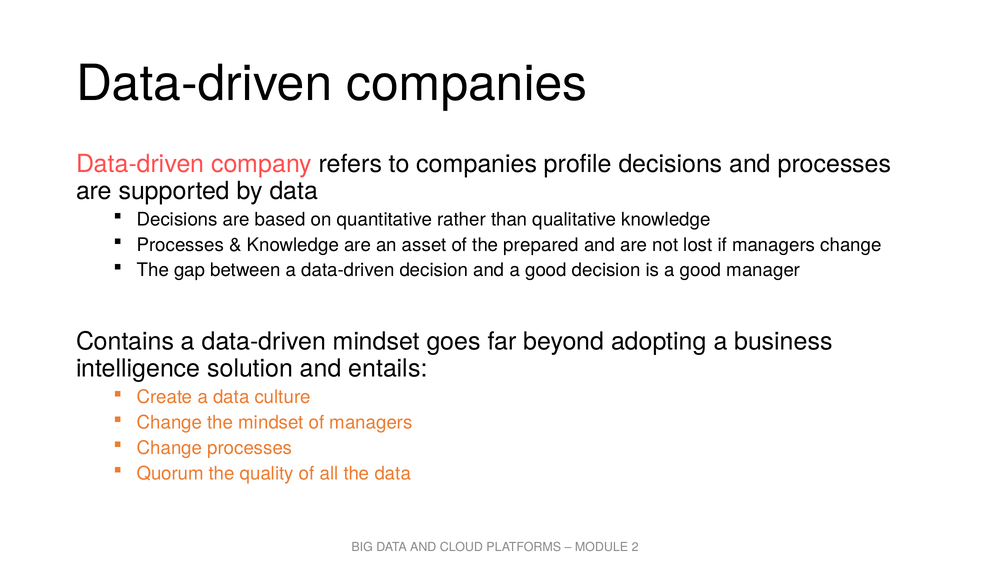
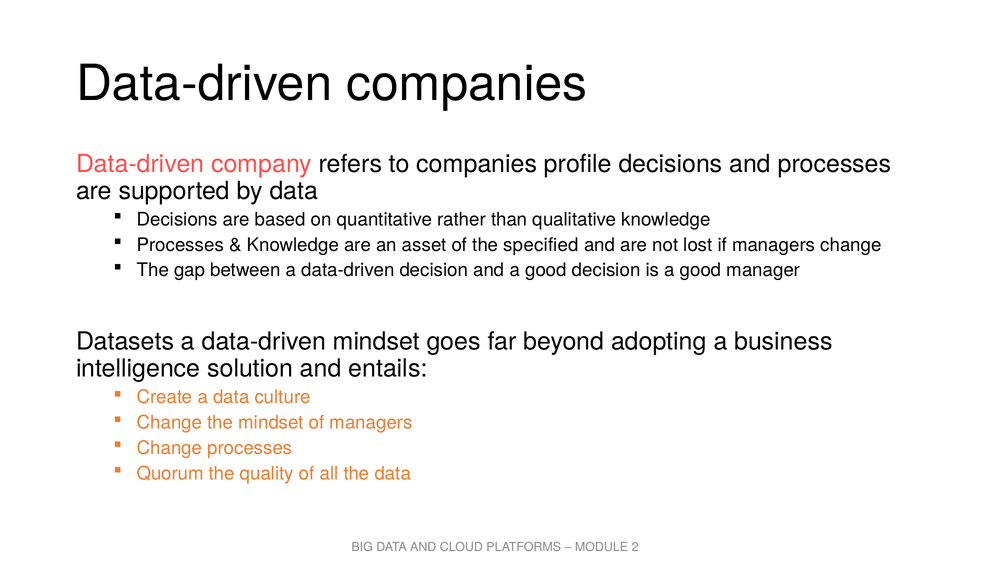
prepared: prepared -> specified
Contains: Contains -> Datasets
